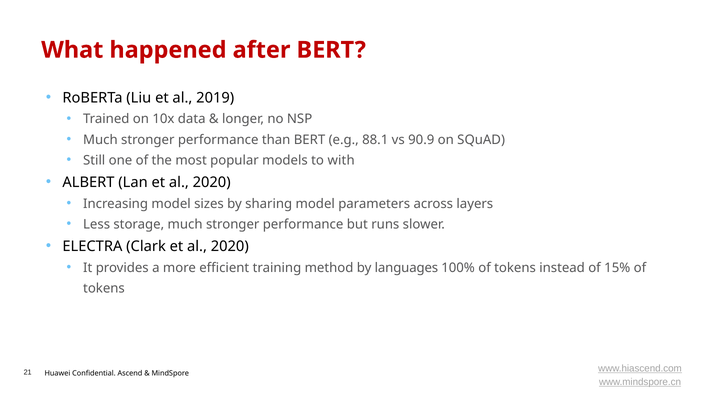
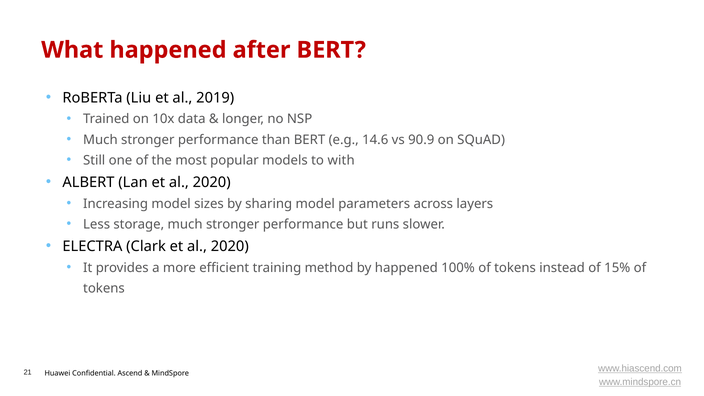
88.1: 88.1 -> 14.6
by languages: languages -> happened
